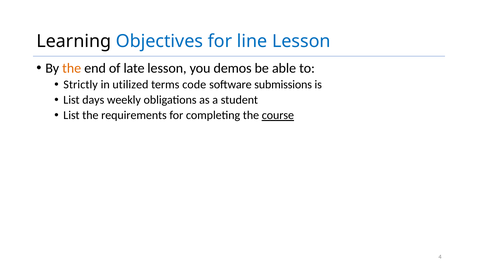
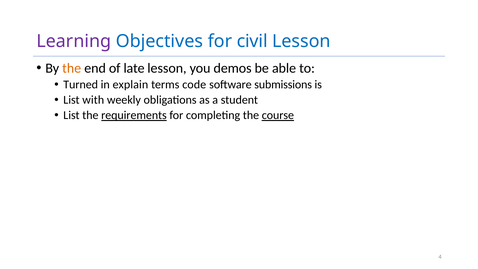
Learning colour: black -> purple
line: line -> civil
Strictly: Strictly -> Turned
utilized: utilized -> explain
days: days -> with
requirements underline: none -> present
